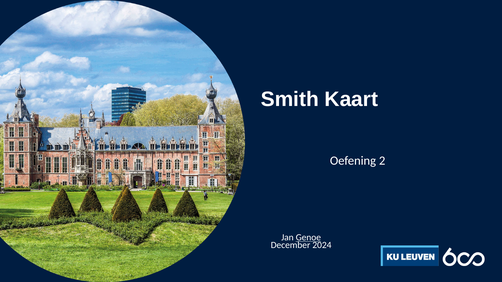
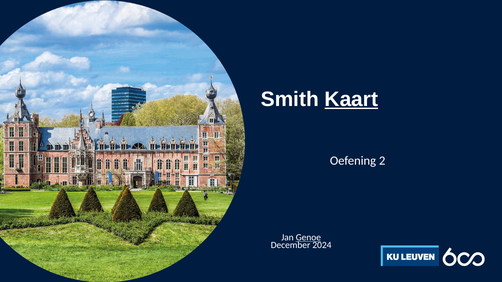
Kaart underline: none -> present
